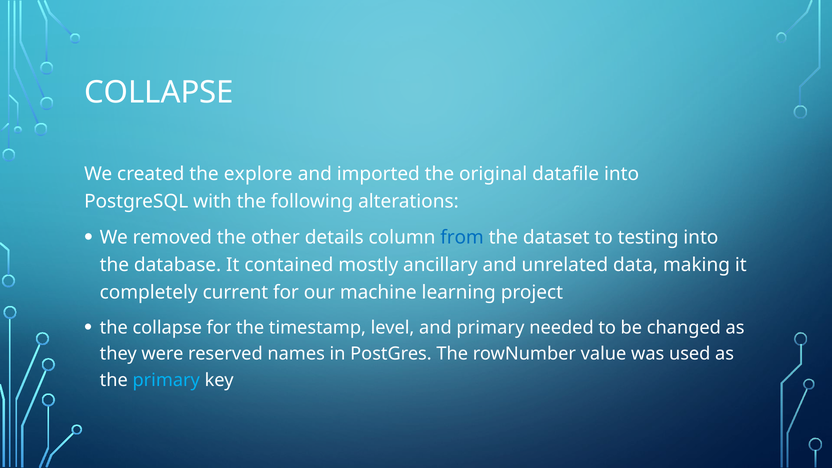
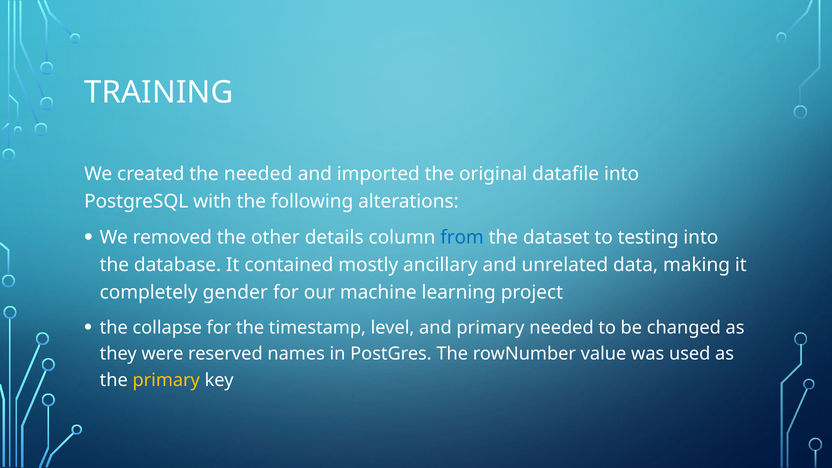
COLLAPSE at (159, 92): COLLAPSE -> TRAINING
the explore: explore -> needed
current: current -> gender
primary at (166, 380) colour: light blue -> yellow
